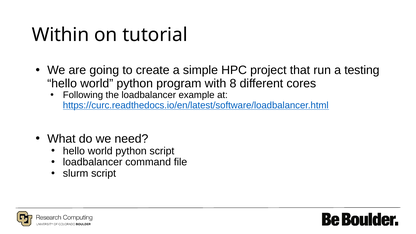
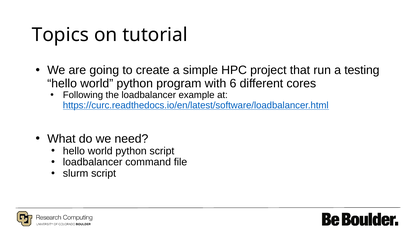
Within: Within -> Topics
8: 8 -> 6
